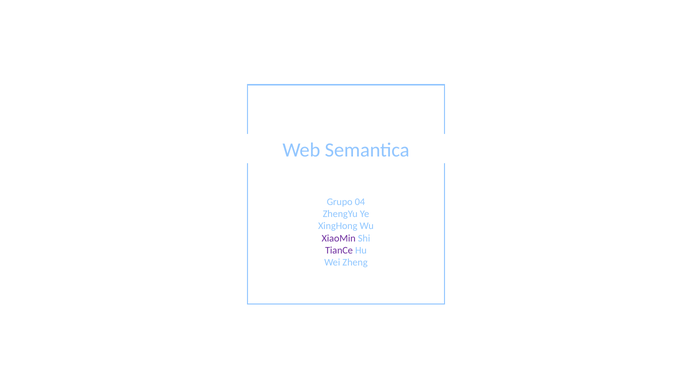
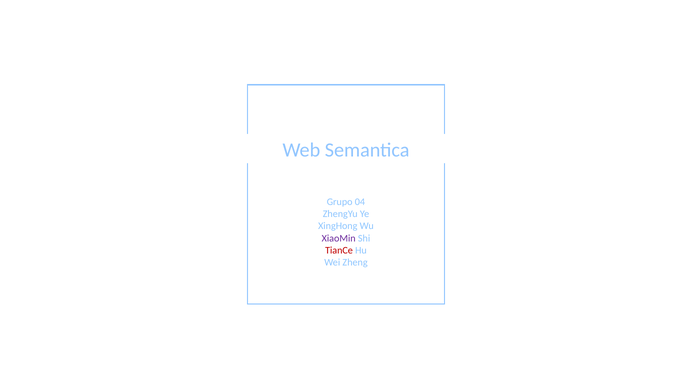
TianCe colour: purple -> red
